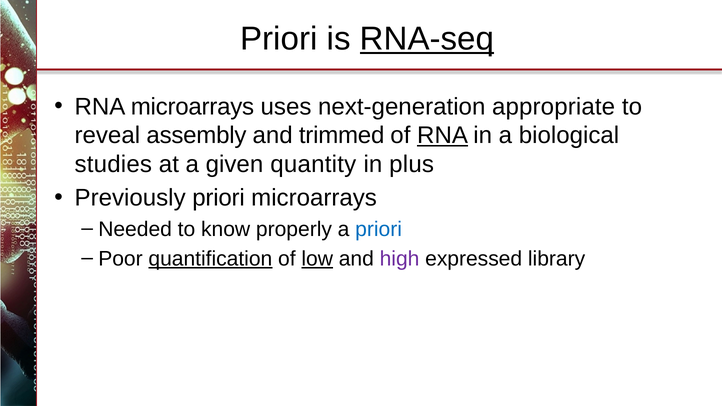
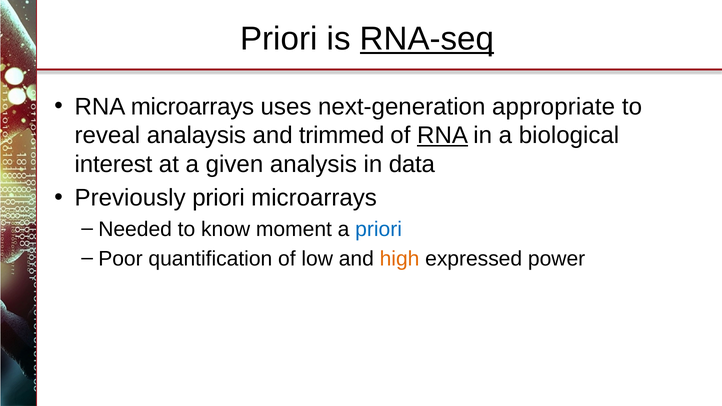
assembly: assembly -> analaysis
studies: studies -> interest
quantity: quantity -> analysis
plus: plus -> data
properly: properly -> moment
quantification underline: present -> none
low underline: present -> none
high colour: purple -> orange
library: library -> power
